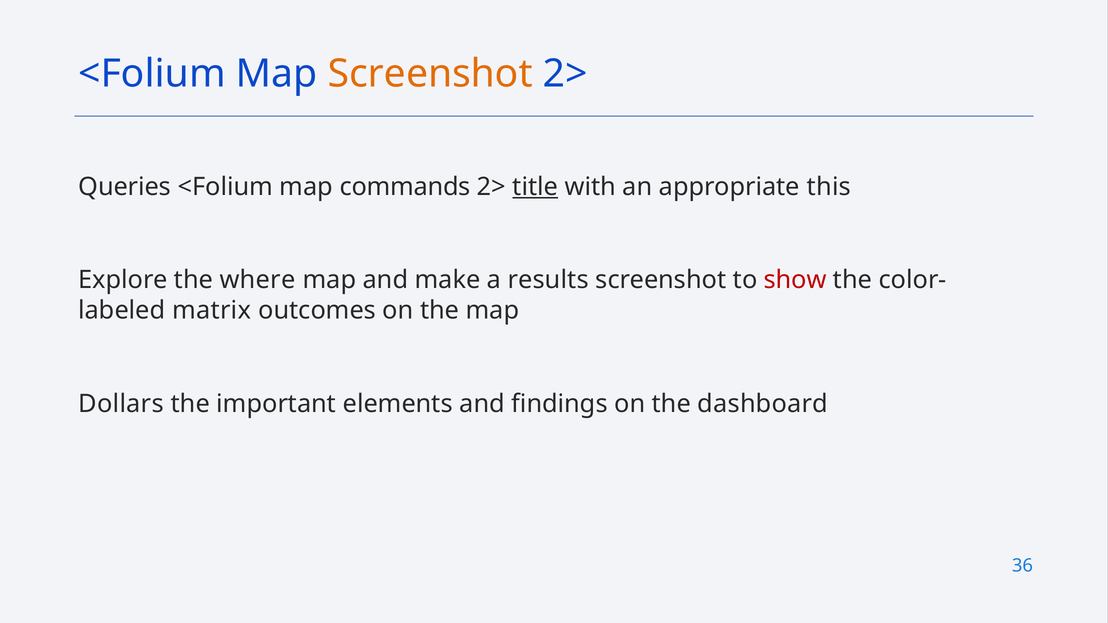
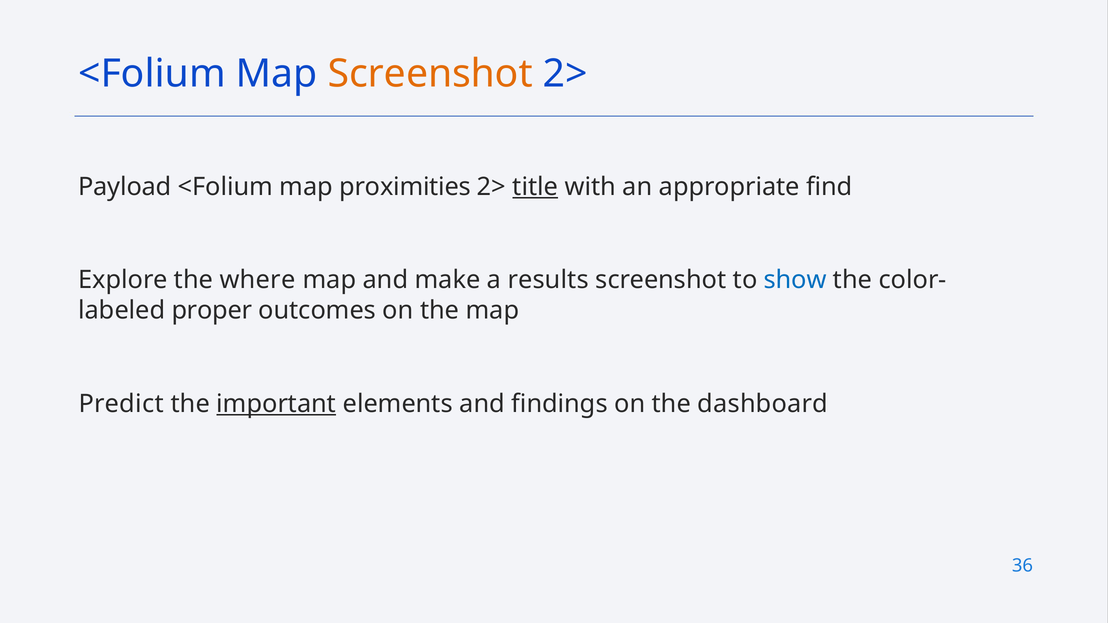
Queries: Queries -> Payload
commands: commands -> proximities
this: this -> find
show colour: red -> blue
matrix: matrix -> proper
Dollars: Dollars -> Predict
important underline: none -> present
